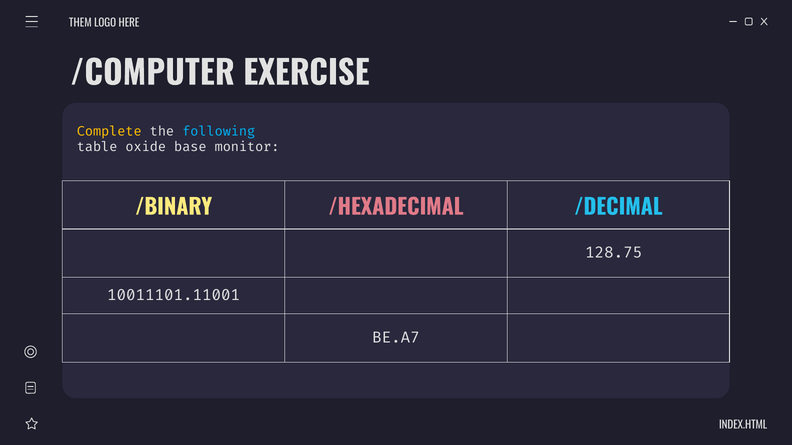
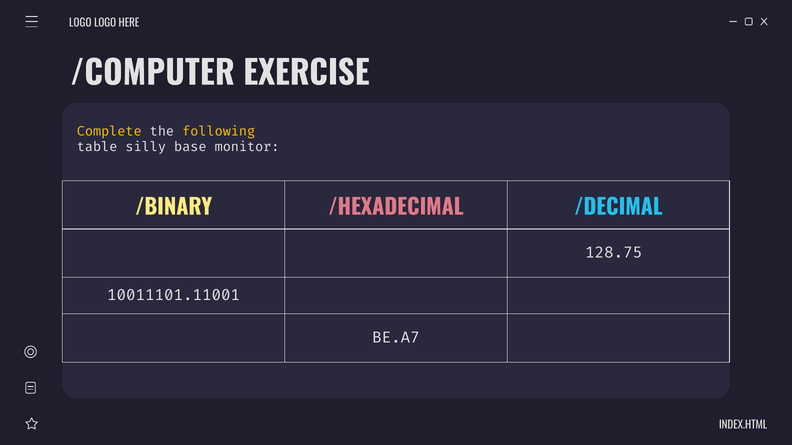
THEM at (80, 23): THEM -> LOGO
following colour: light blue -> yellow
oxide: oxide -> silly
